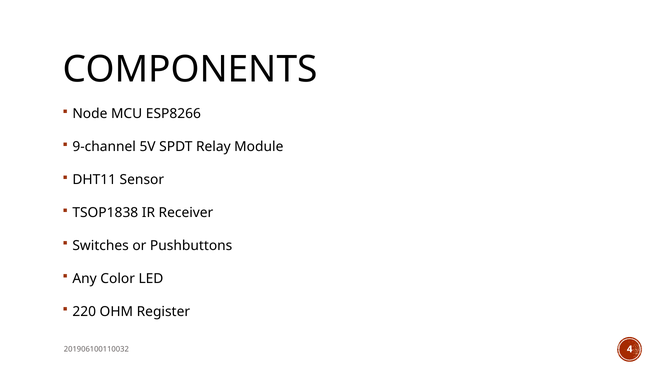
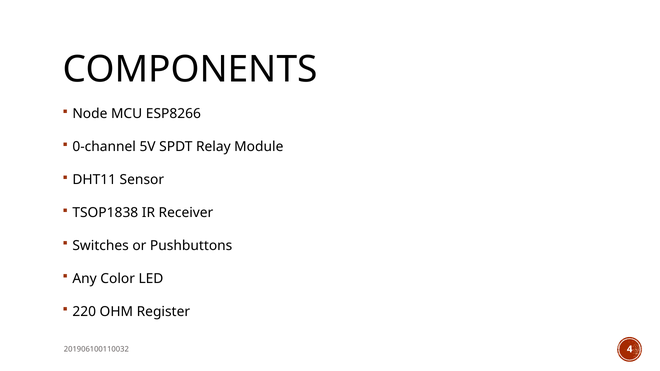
9-channel: 9-channel -> 0-channel
